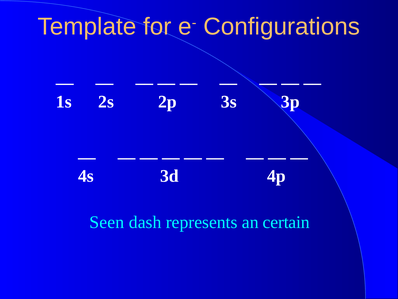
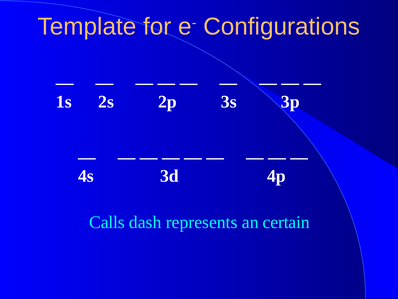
Seen: Seen -> Calls
